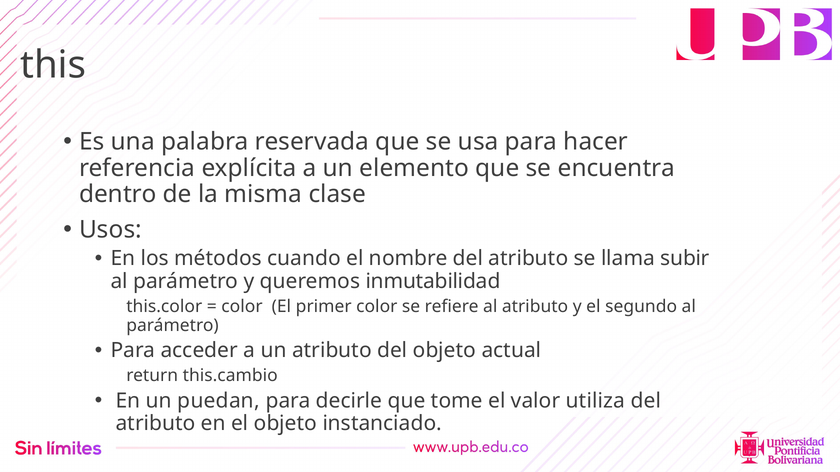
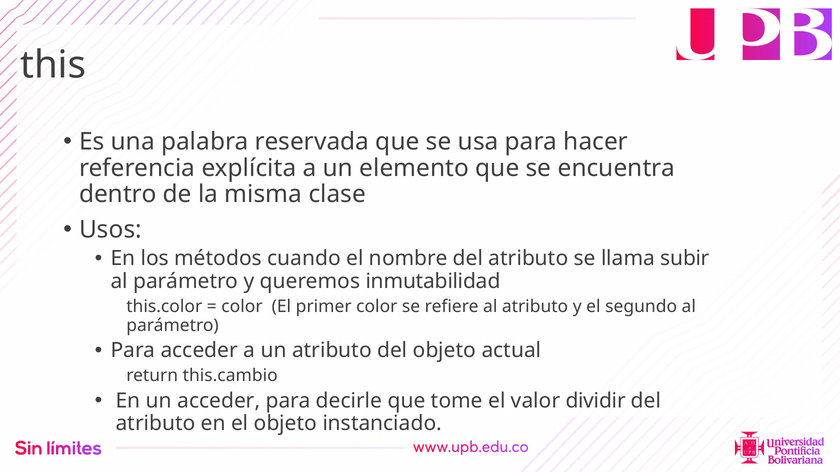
un puedan: puedan -> acceder
utiliza: utiliza -> dividir
